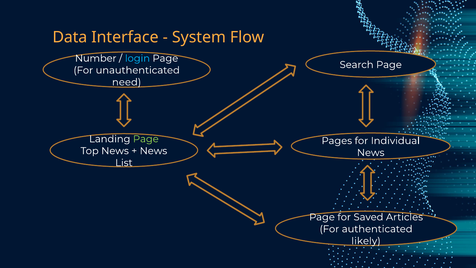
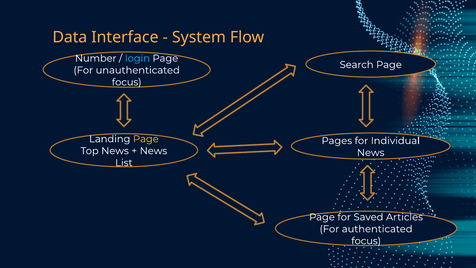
need at (127, 82): need -> focus
Page at (146, 139) colour: light green -> yellow
likely at (366, 241): likely -> focus
